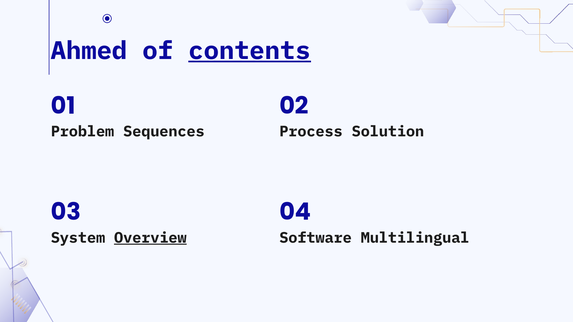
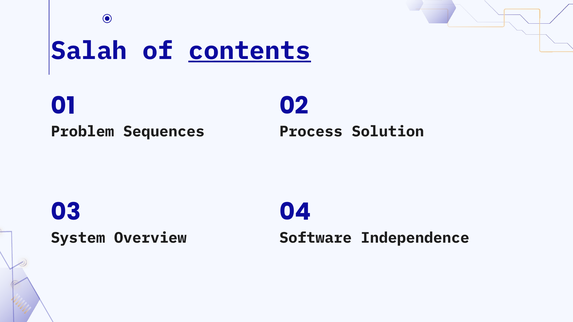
Ahmed: Ahmed -> Salah
Overview underline: present -> none
Multilingual: Multilingual -> Independence
